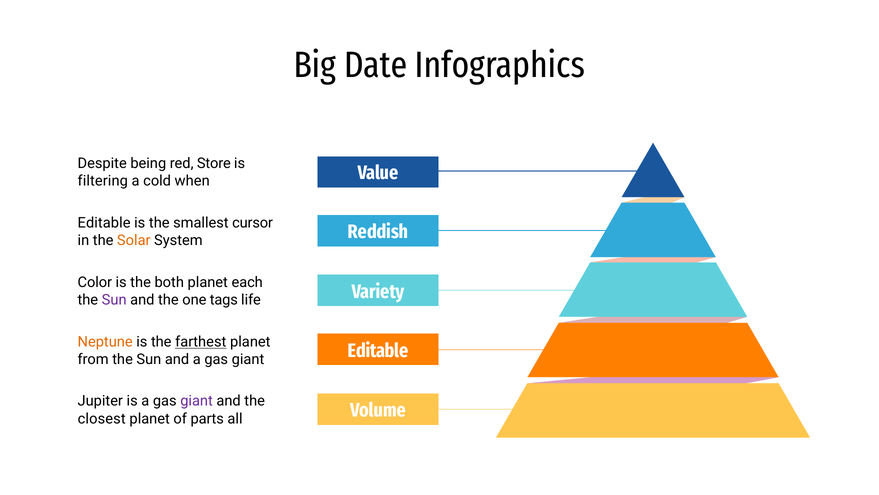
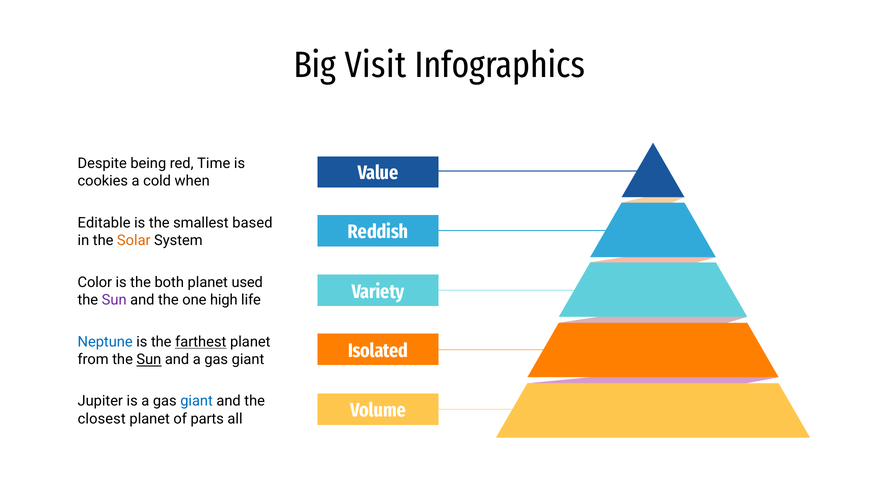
Date: Date -> Visit
Store: Store -> Time
filtering: filtering -> cookies
cursor: cursor -> based
each: each -> used
tags: tags -> high
Neptune colour: orange -> blue
Editable at (378, 351): Editable -> Isolated
Sun at (149, 359) underline: none -> present
giant at (197, 401) colour: purple -> blue
